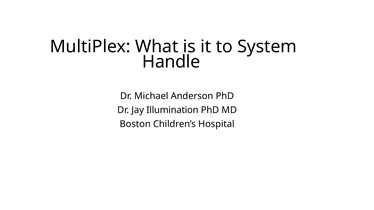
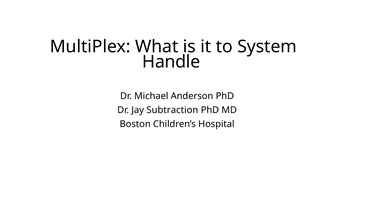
Illumination: Illumination -> Subtraction
